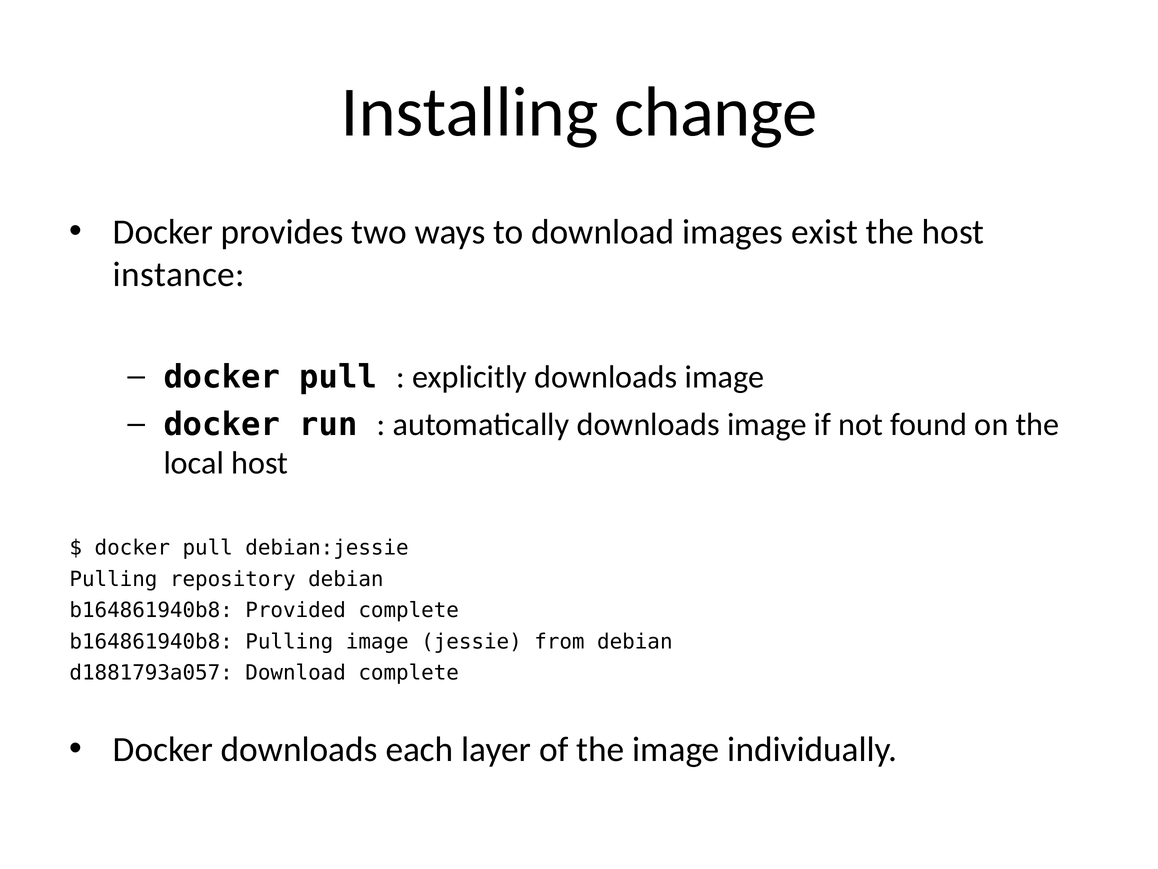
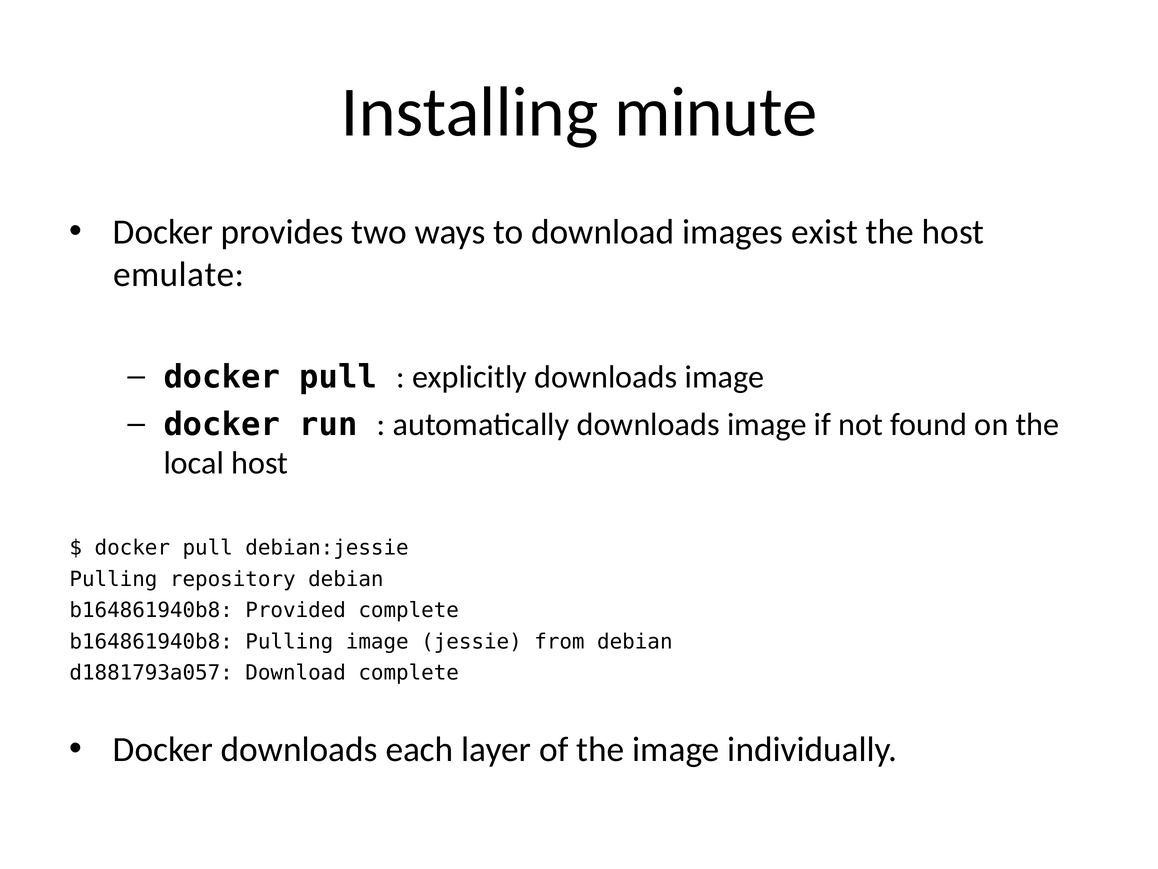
change: change -> minute
instance: instance -> emulate
